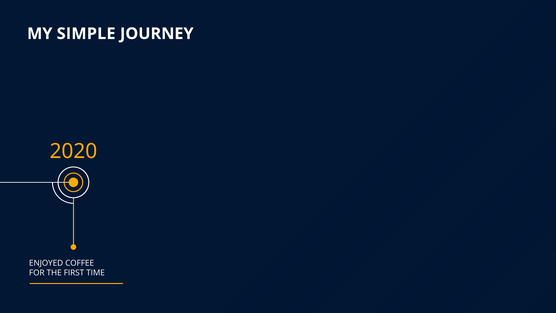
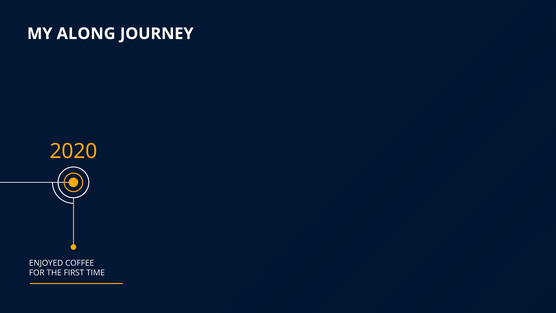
SIMPLE: SIMPLE -> ALONG
